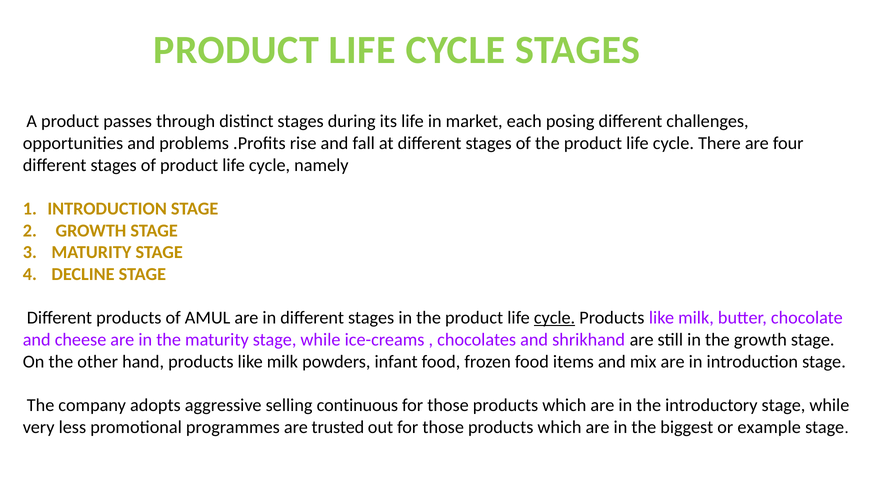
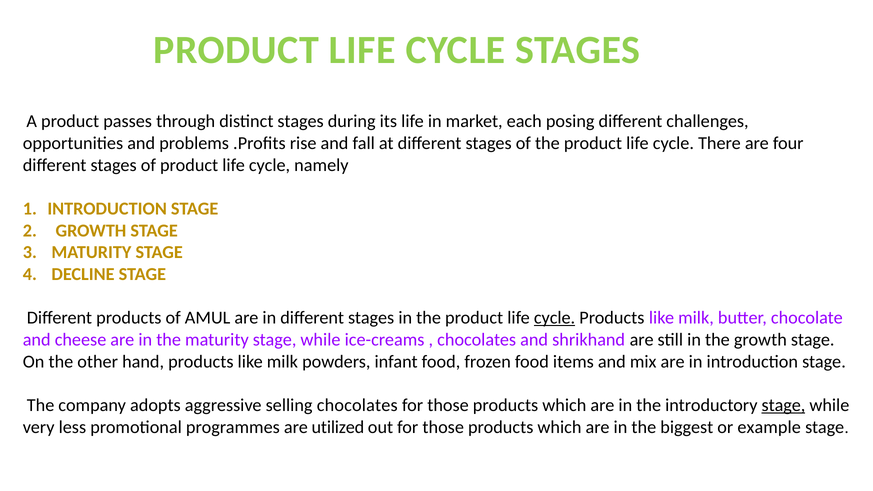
selling continuous: continuous -> chocolates
stage at (783, 405) underline: none -> present
trusted: trusted -> utilized
